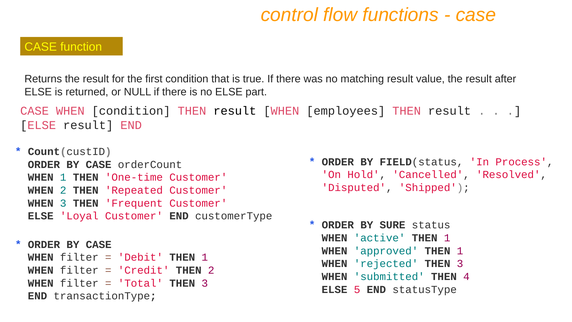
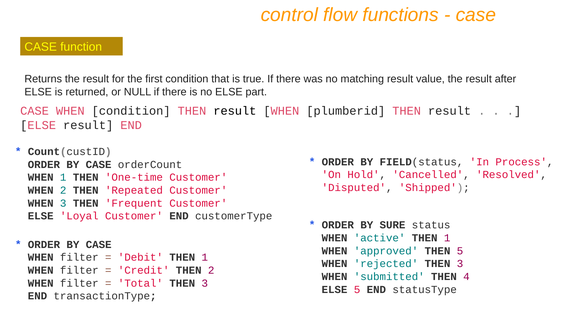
employees: employees -> plumberid
approved THEN 1: 1 -> 5
